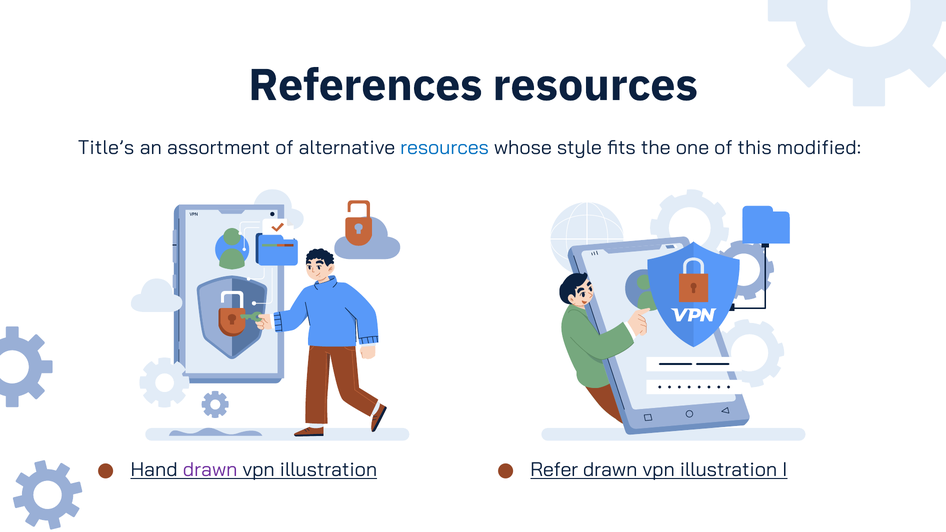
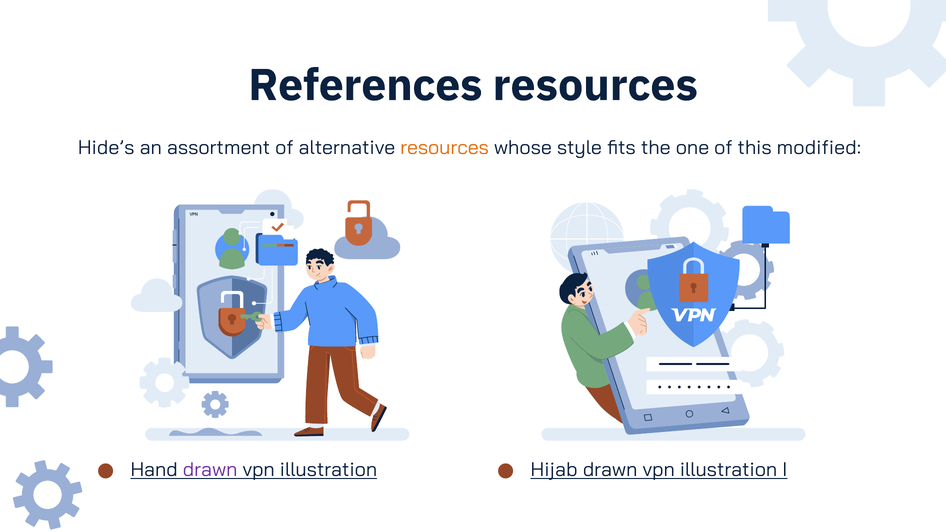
Title’s: Title’s -> Hide’s
resources at (445, 148) colour: blue -> orange
Refer: Refer -> Hijab
